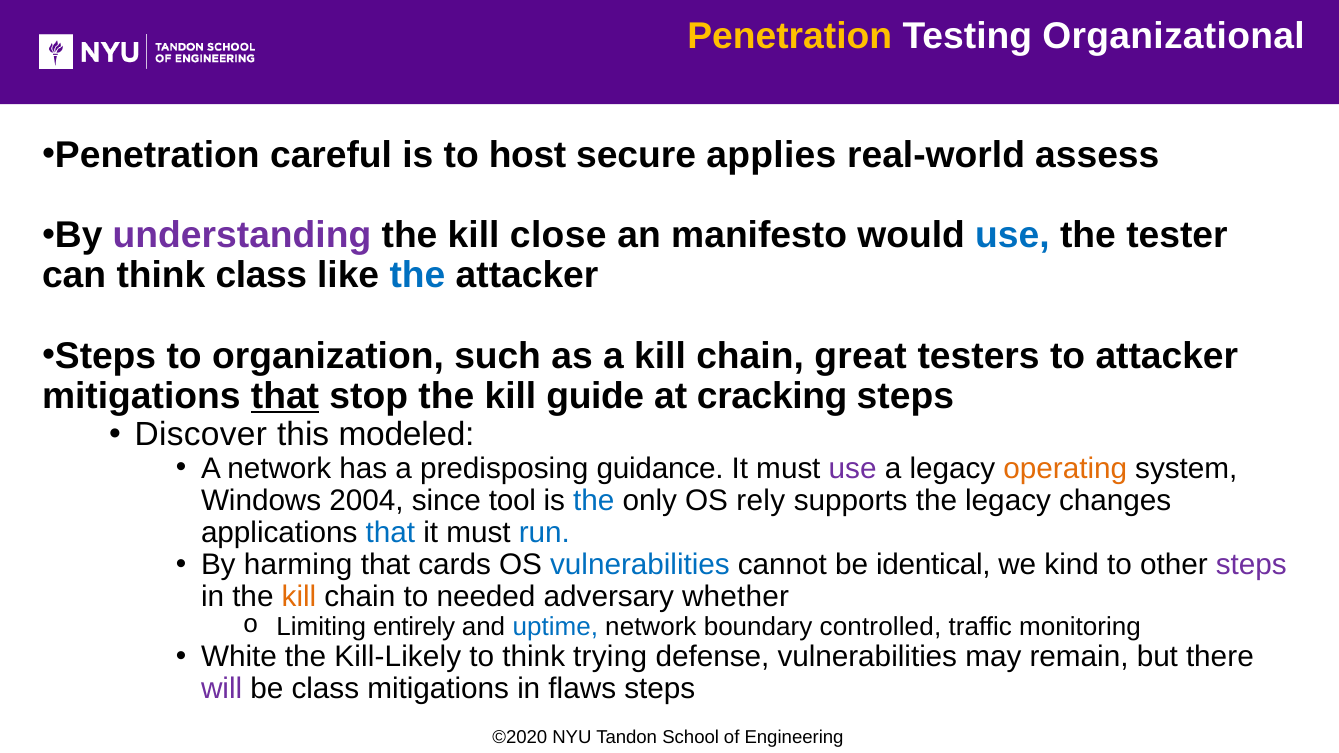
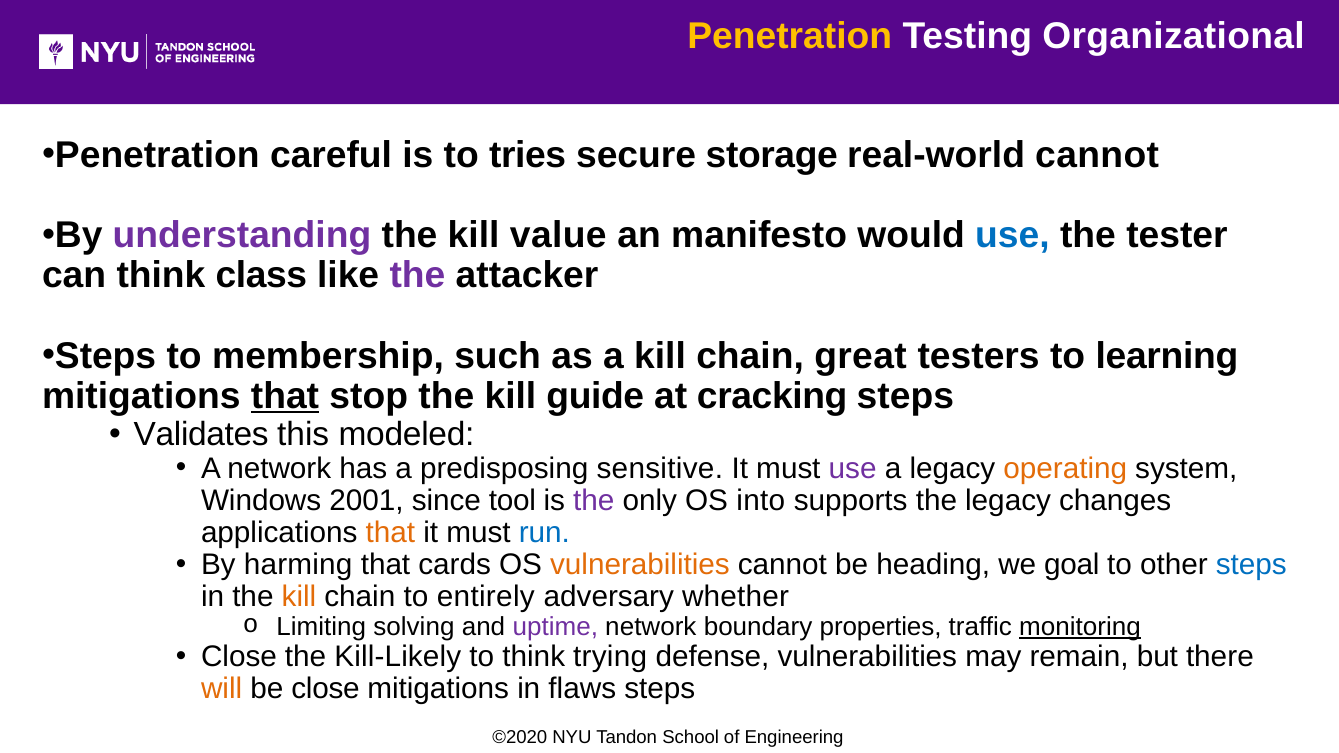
host: host -> tries
applies: applies -> storage
real-world assess: assess -> cannot
close: close -> value
the at (417, 276) colour: blue -> purple
organization: organization -> membership
to attacker: attacker -> learning
Discover: Discover -> Validates
guidance: guidance -> sensitive
2004: 2004 -> 2001
the at (594, 501) colour: blue -> purple
rely: rely -> into
that at (390, 533) colour: blue -> orange
vulnerabilities at (640, 565) colour: blue -> orange
identical: identical -> heading
kind: kind -> goal
steps at (1251, 565) colour: purple -> blue
needed: needed -> entirely
entirely: entirely -> solving
uptime colour: blue -> purple
controlled: controlled -> properties
monitoring underline: none -> present
White at (239, 657): White -> Close
will colour: purple -> orange
be class: class -> close
